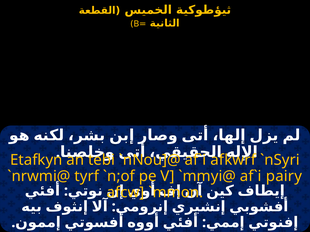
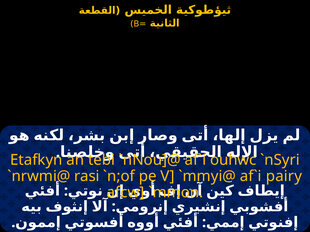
afkwrf: afkwrf -> ouhwc
tyrf: tyrf -> rasi
